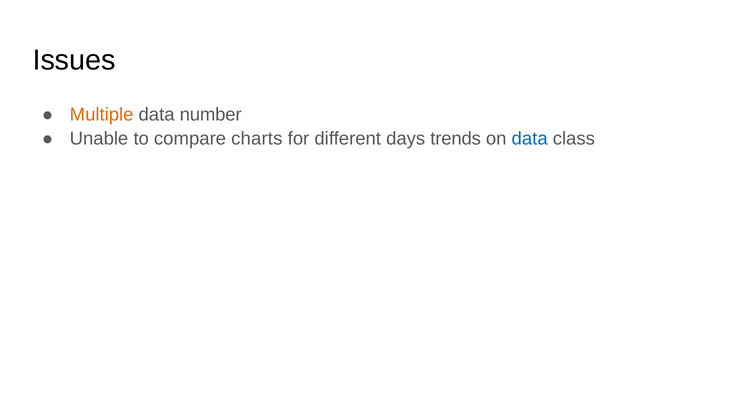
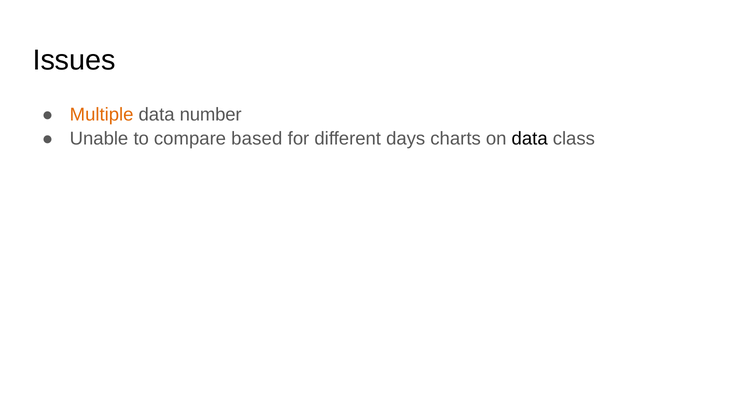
charts: charts -> based
trends: trends -> charts
data at (530, 138) colour: blue -> black
